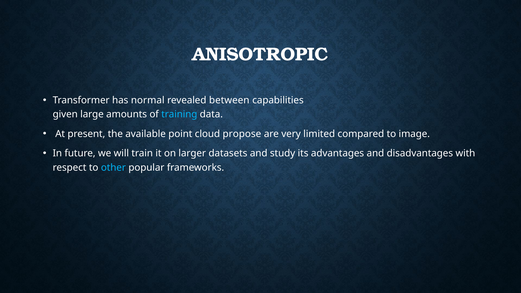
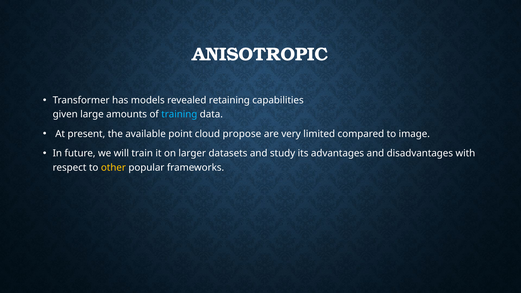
normal: normal -> models
between: between -> retaining
other colour: light blue -> yellow
